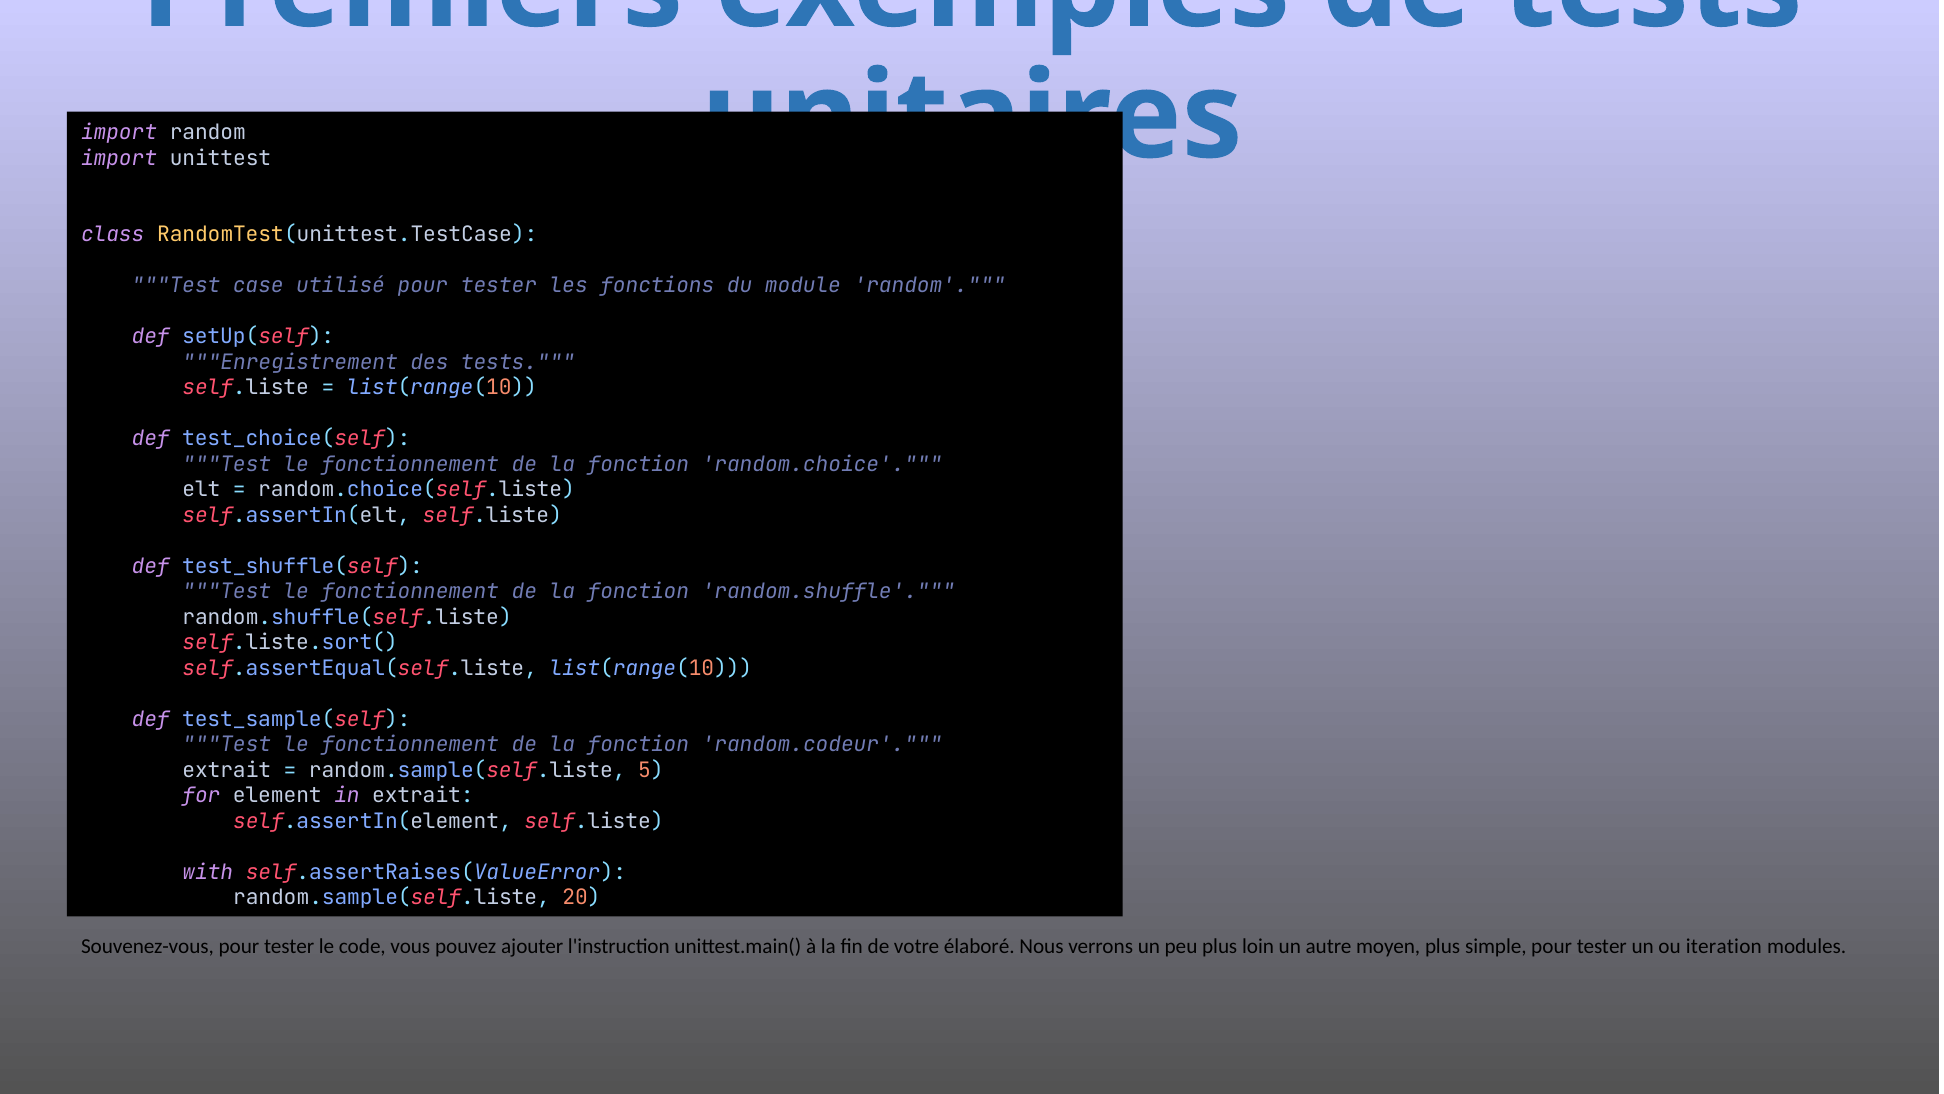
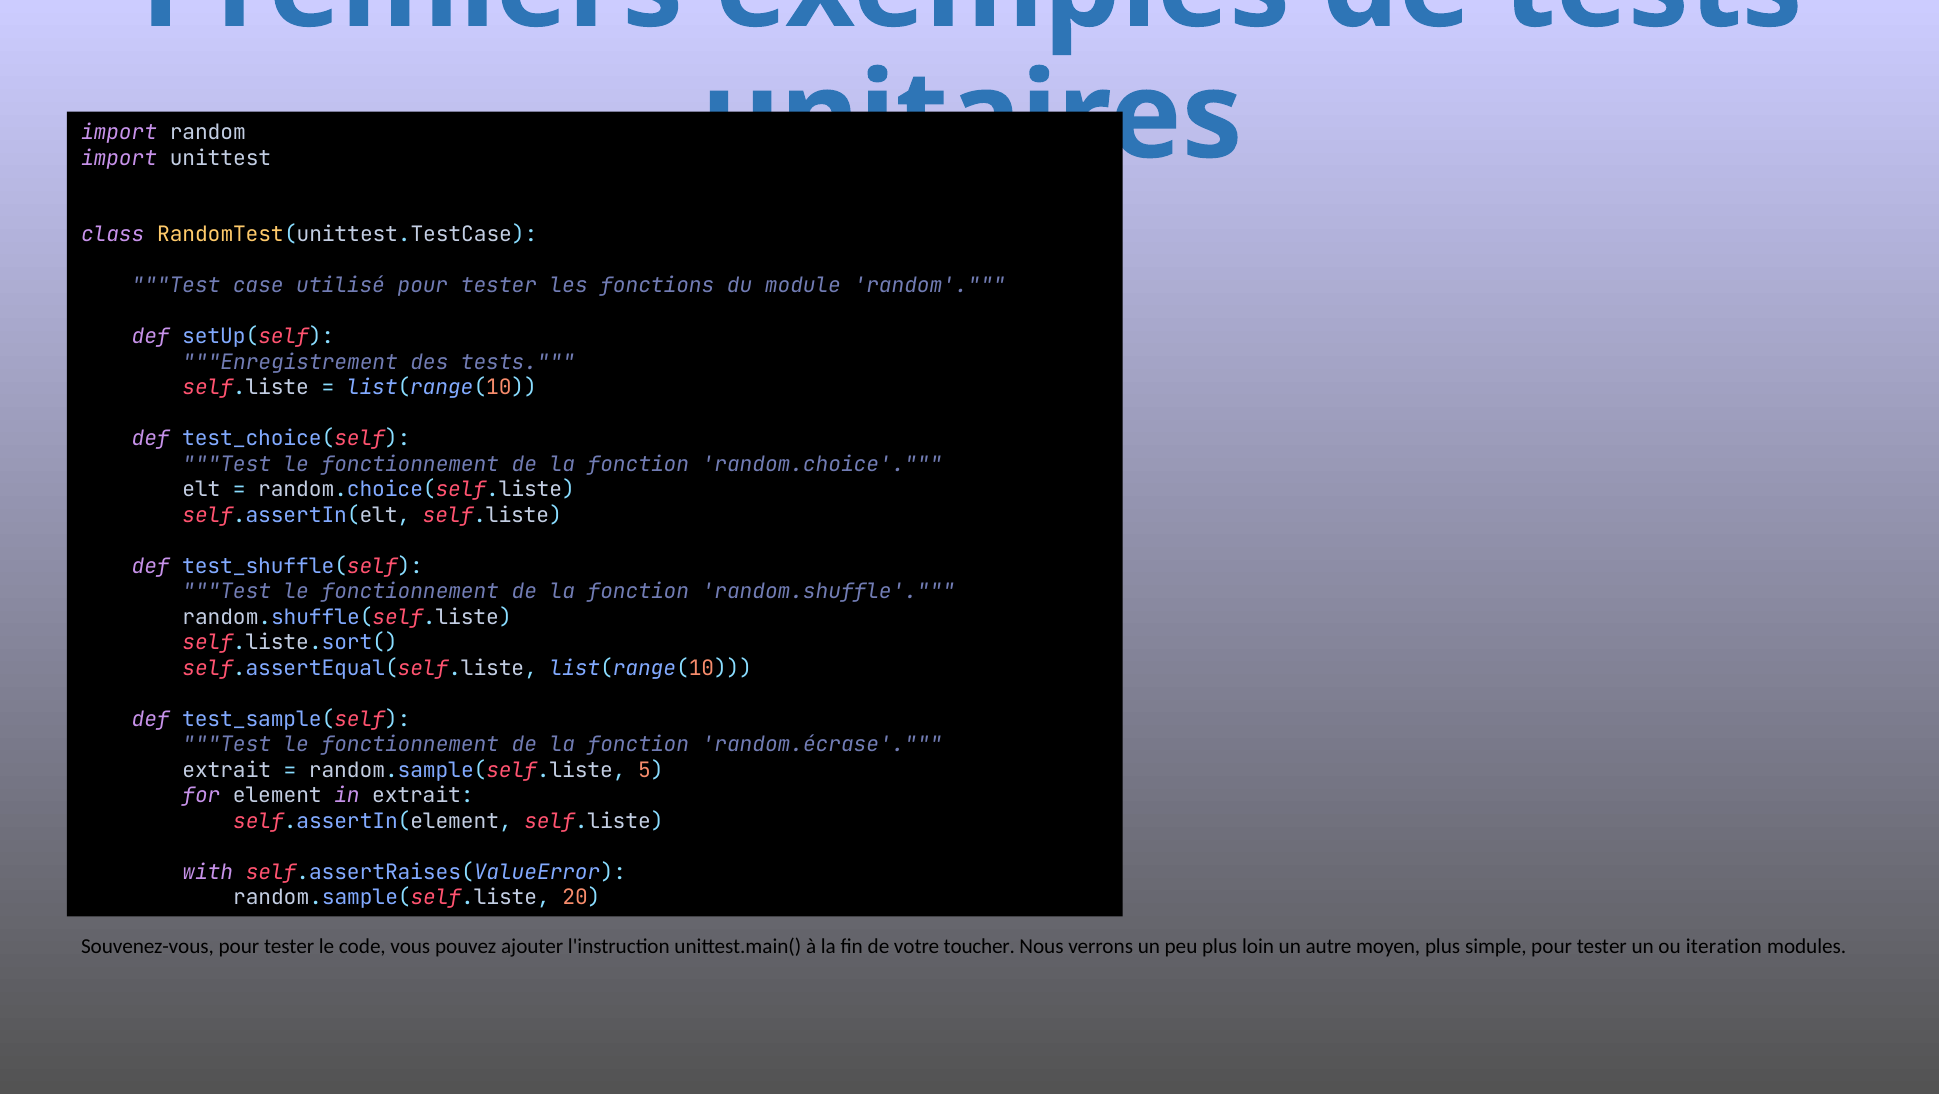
random.codeur: random.codeur -> random.écrase
élaboré: élaboré -> toucher
